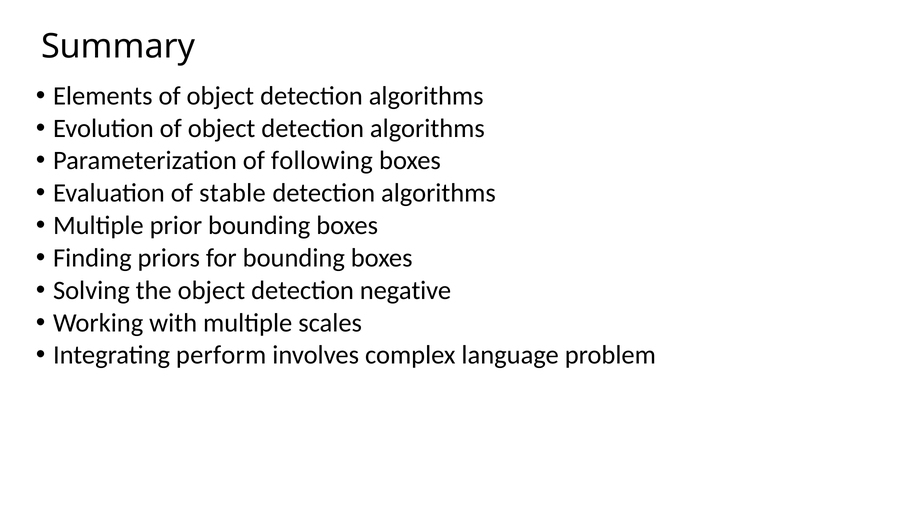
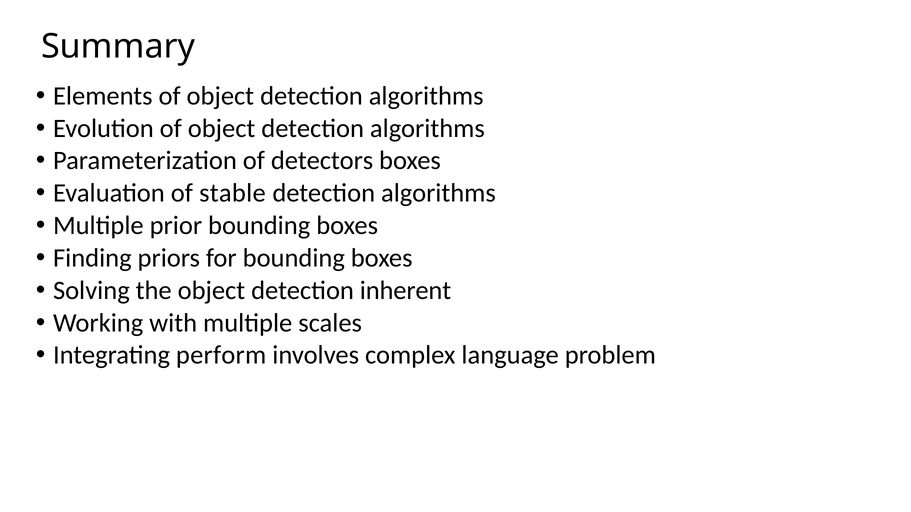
following: following -> detectors
negative: negative -> inherent
